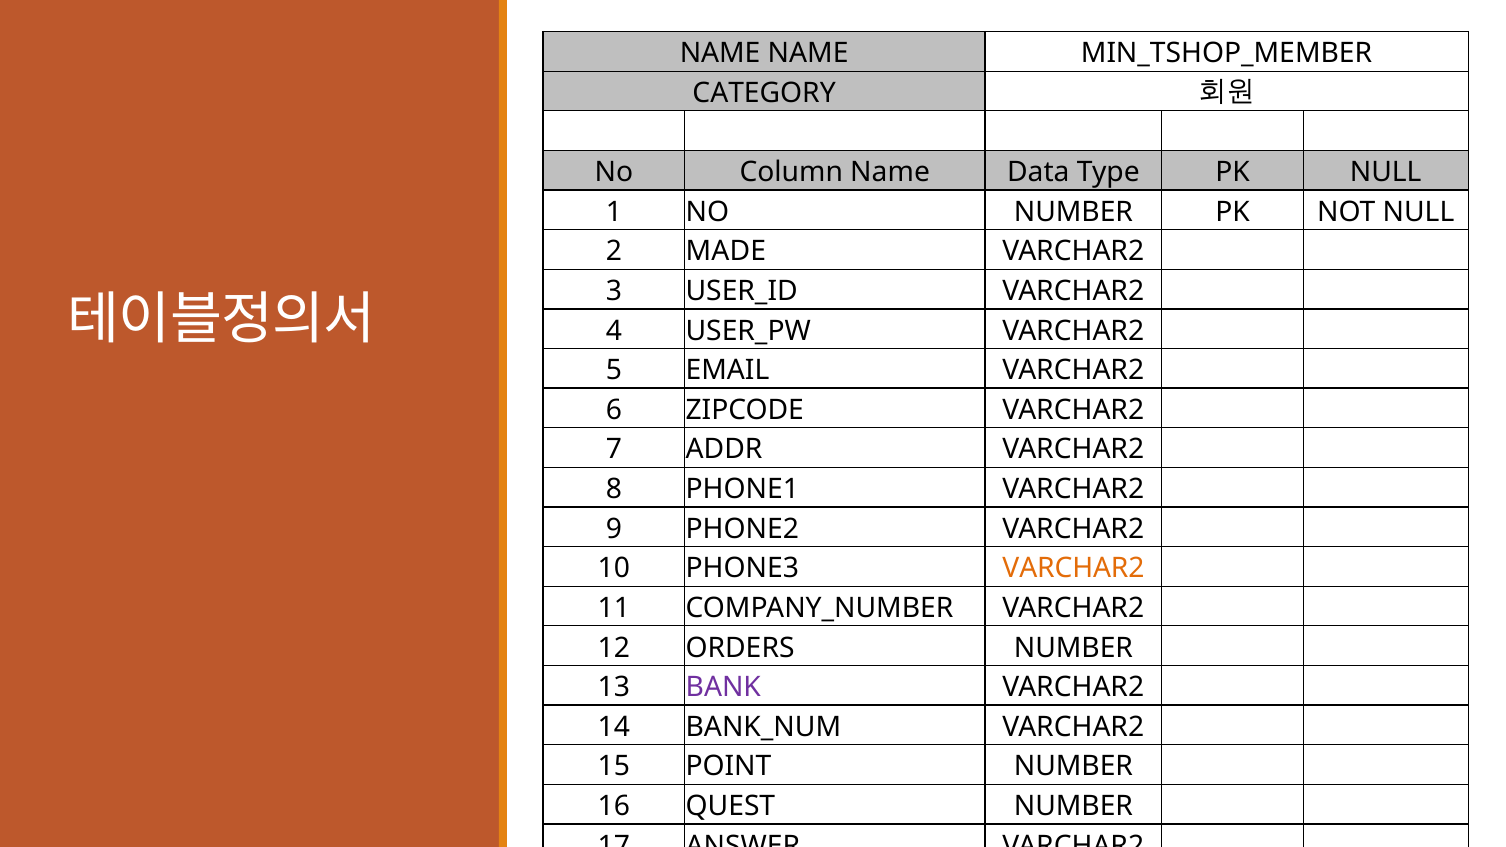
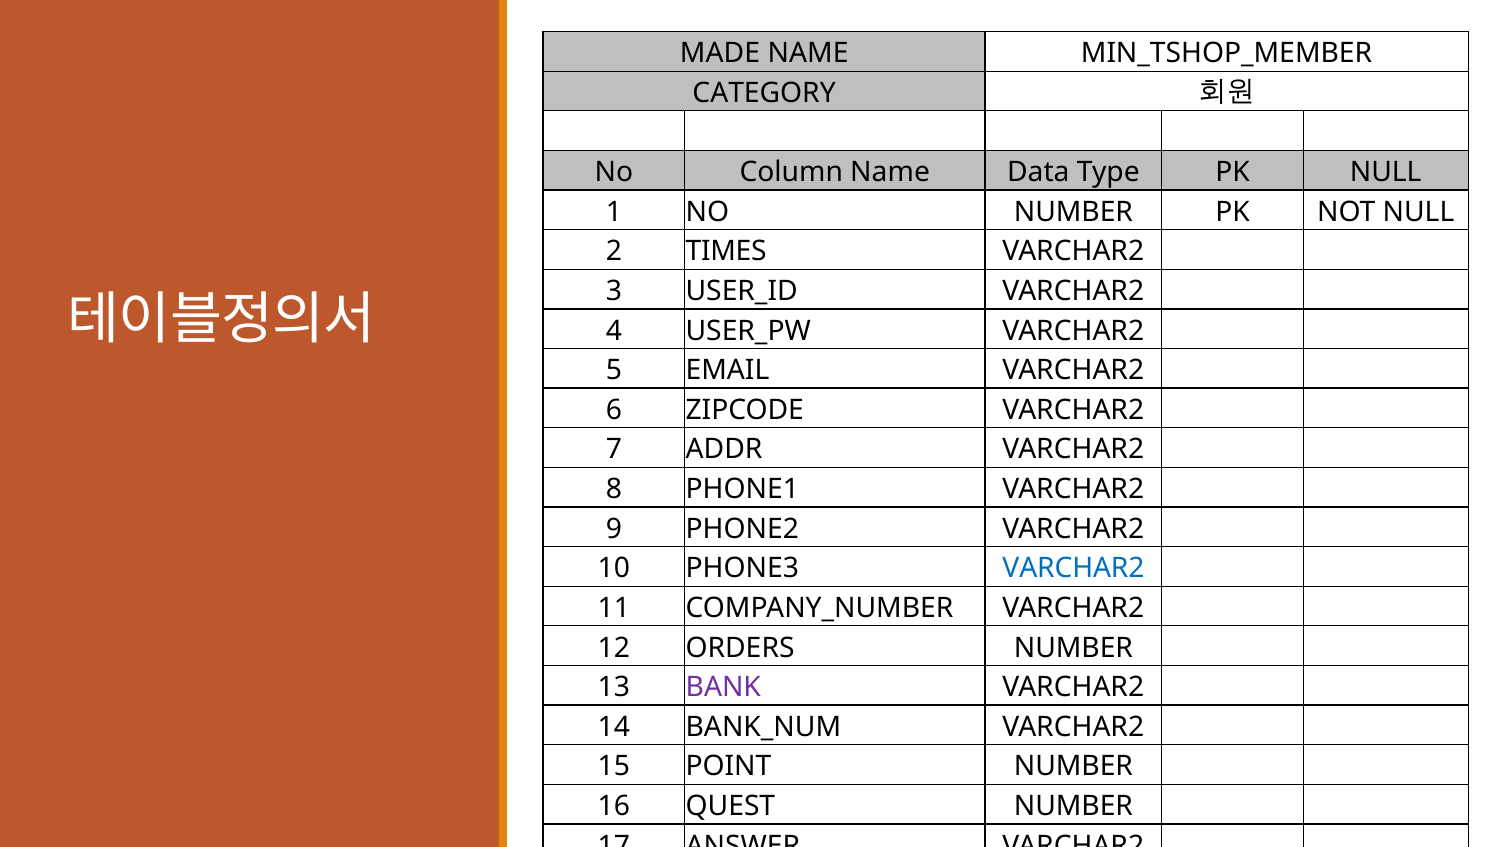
NAME at (720, 54): NAME -> MADE
MADE: MADE -> TIMES
VARCHAR2 at (1073, 569) colour: orange -> blue
